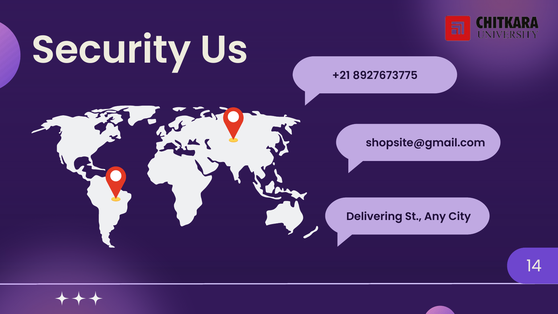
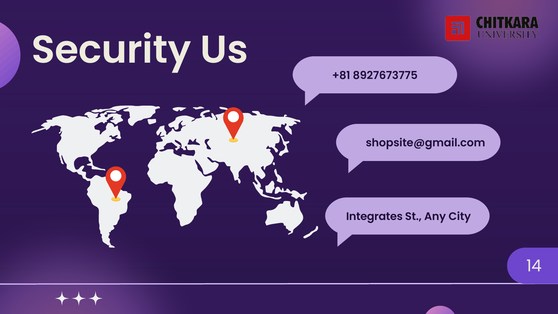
+21: +21 -> +81
Delivering: Delivering -> Integrates
